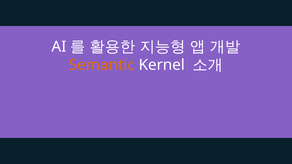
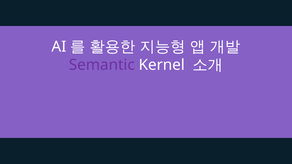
Semantic colour: orange -> purple
